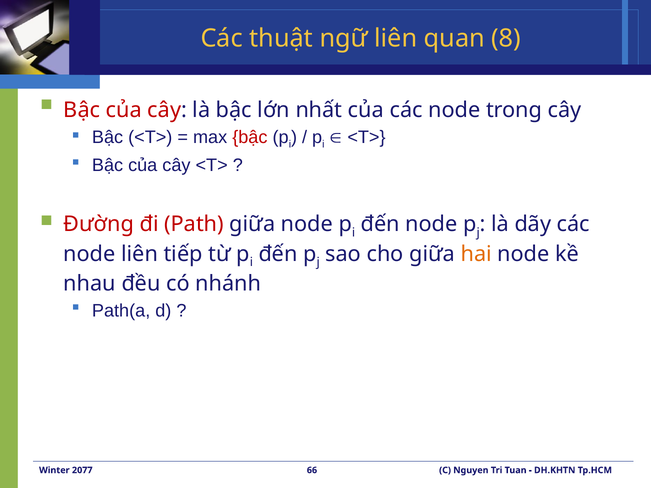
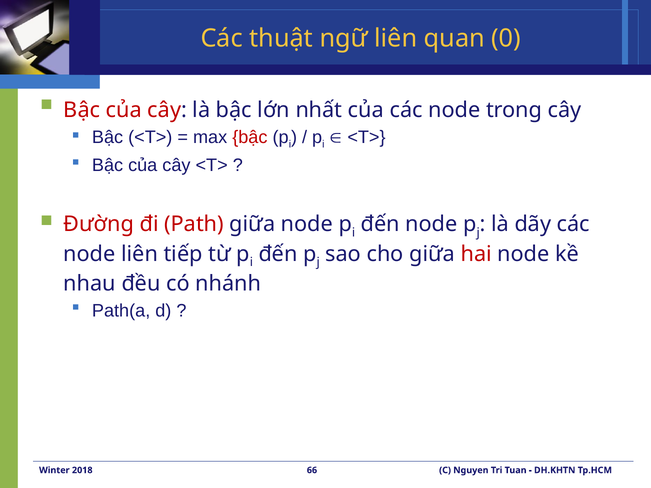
8: 8 -> 0
hai colour: orange -> red
2077: 2077 -> 2018
